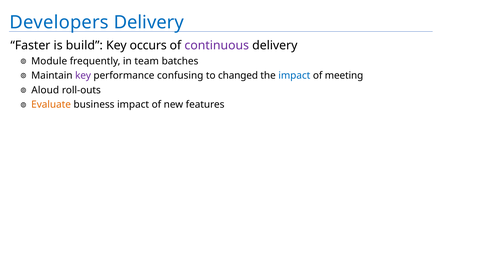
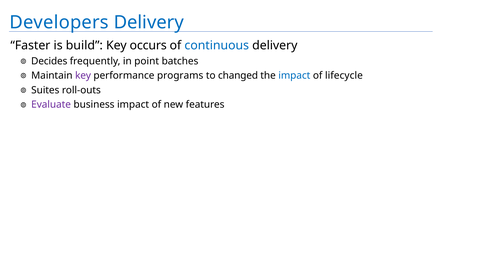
continuous colour: purple -> blue
Module: Module -> Decides
team: team -> point
confusing: confusing -> programs
meeting: meeting -> lifecycle
Aloud: Aloud -> Suites
Evaluate colour: orange -> purple
